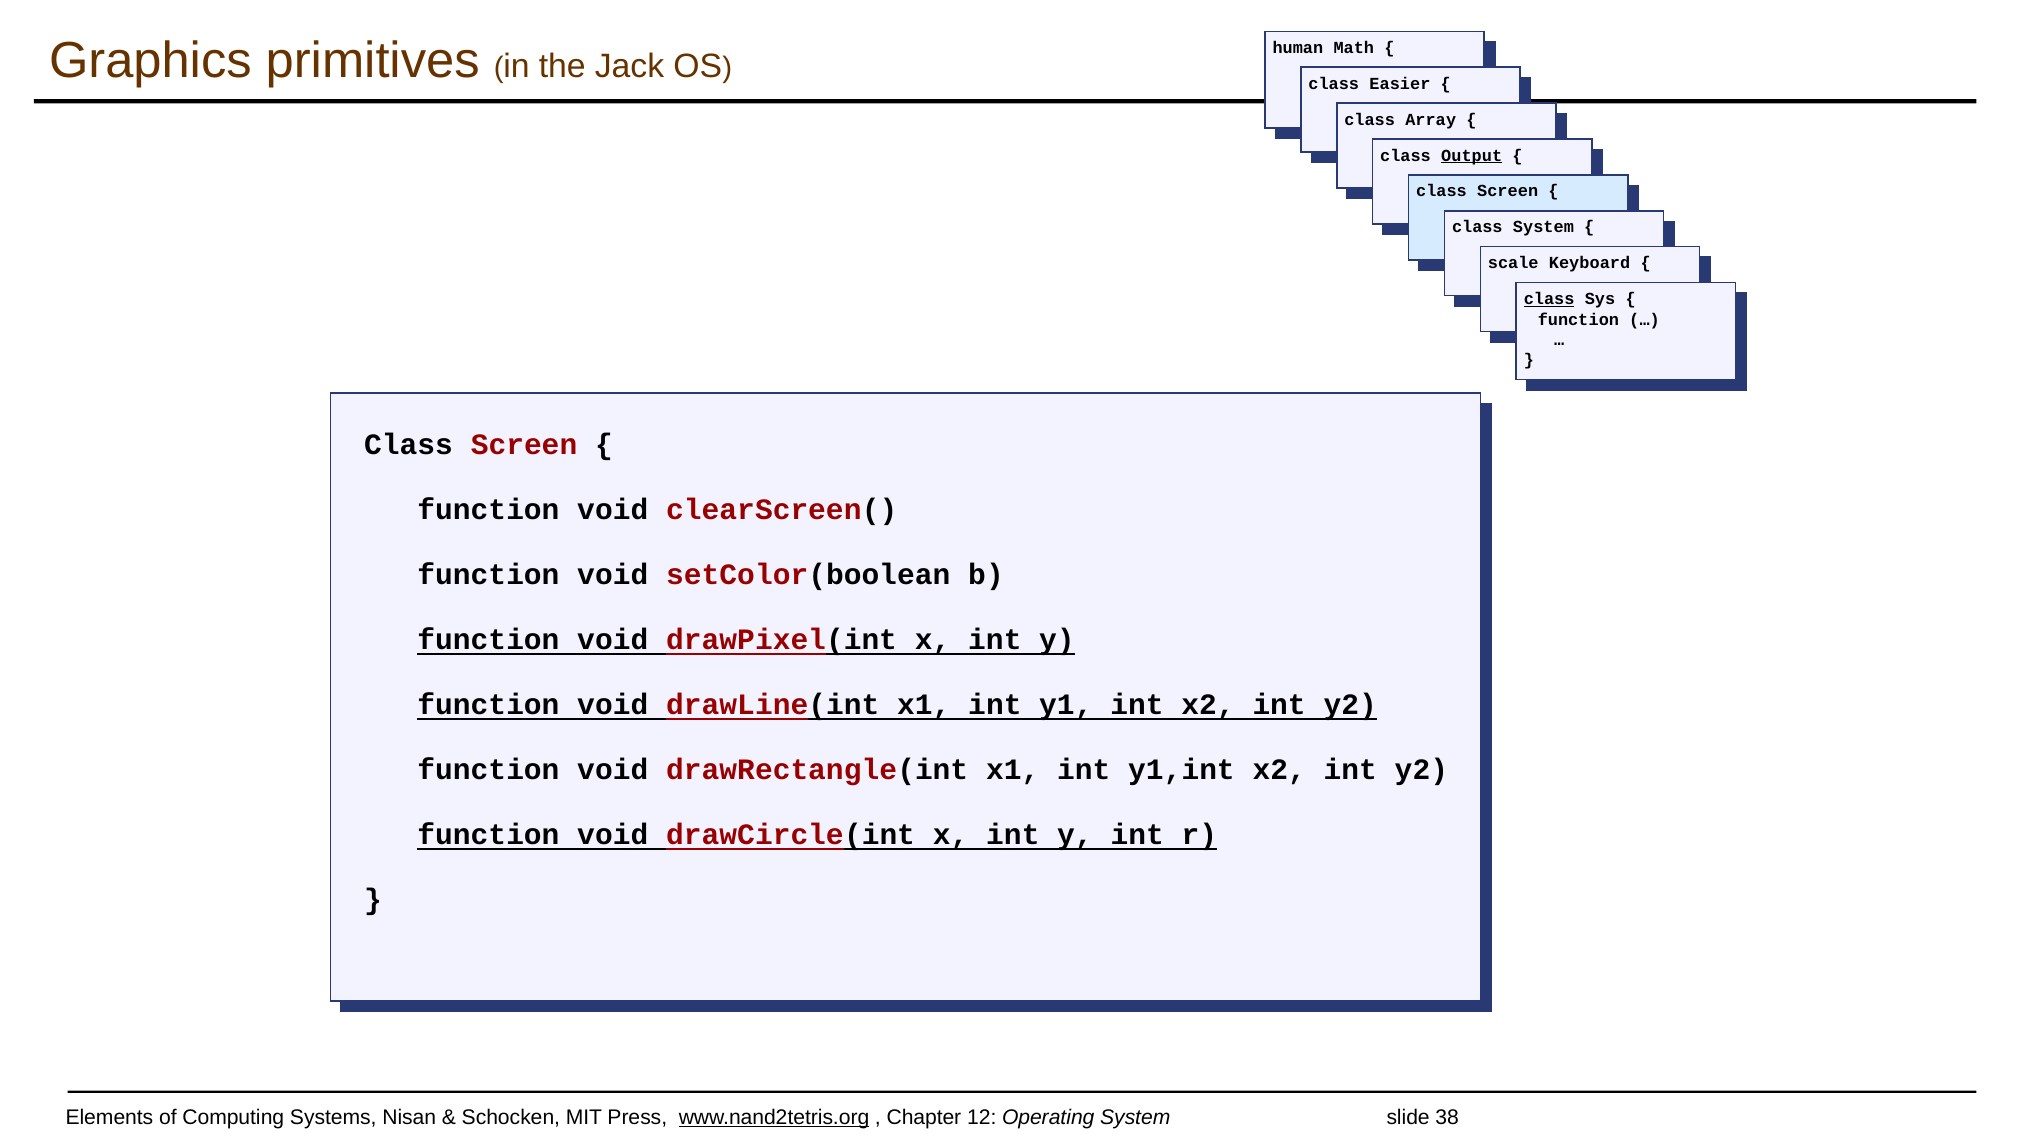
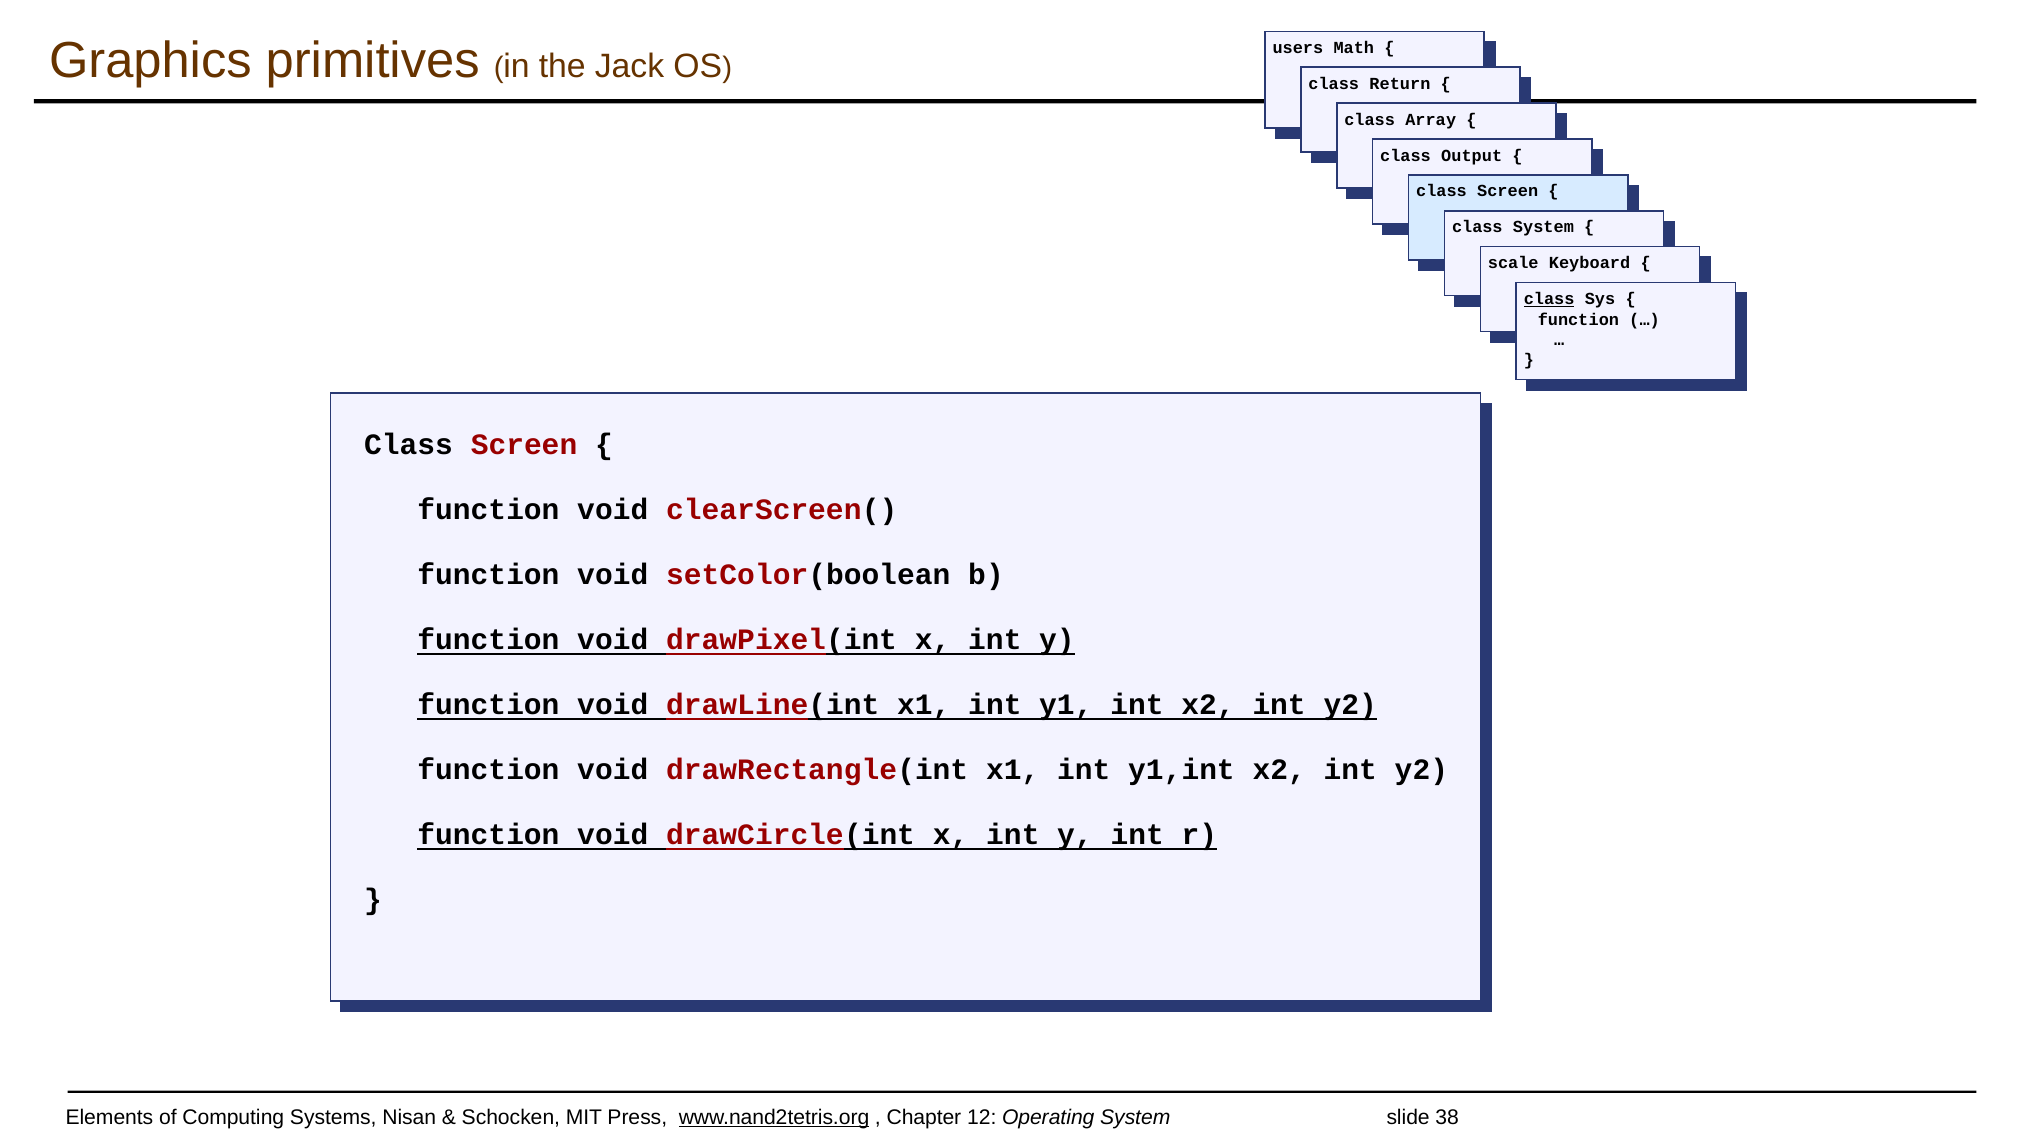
human: human -> users
Easier: Easier -> Return
Output at (1472, 155) underline: present -> none
